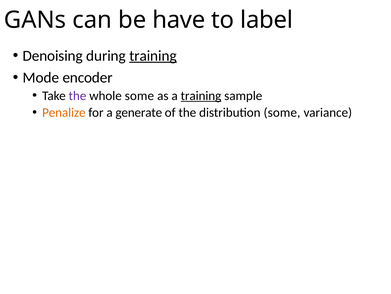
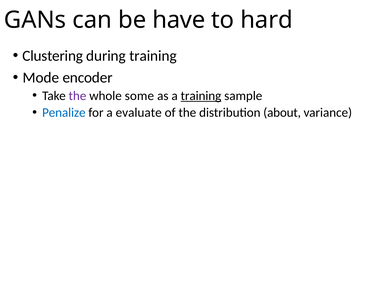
label: label -> hard
Denoising: Denoising -> Clustering
training at (153, 56) underline: present -> none
Penalize colour: orange -> blue
generate: generate -> evaluate
distribution some: some -> about
